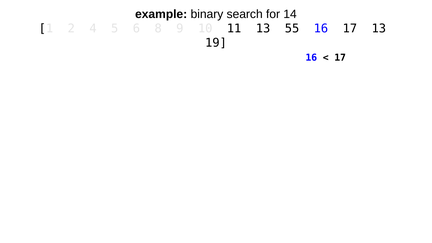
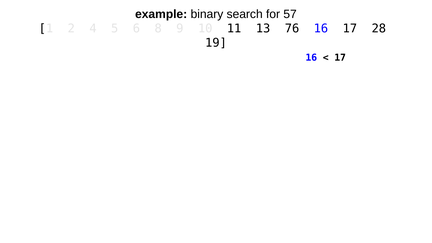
14: 14 -> 57
55: 55 -> 76
17 13: 13 -> 28
